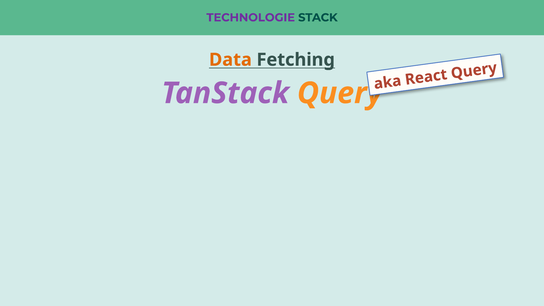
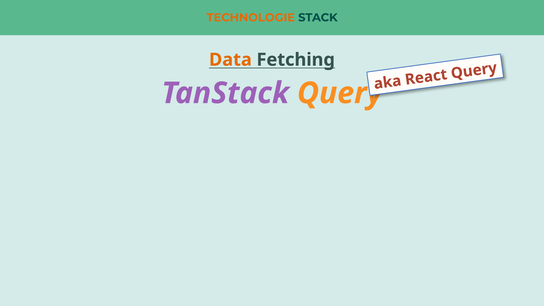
TECHNOLOGIE colour: purple -> orange
